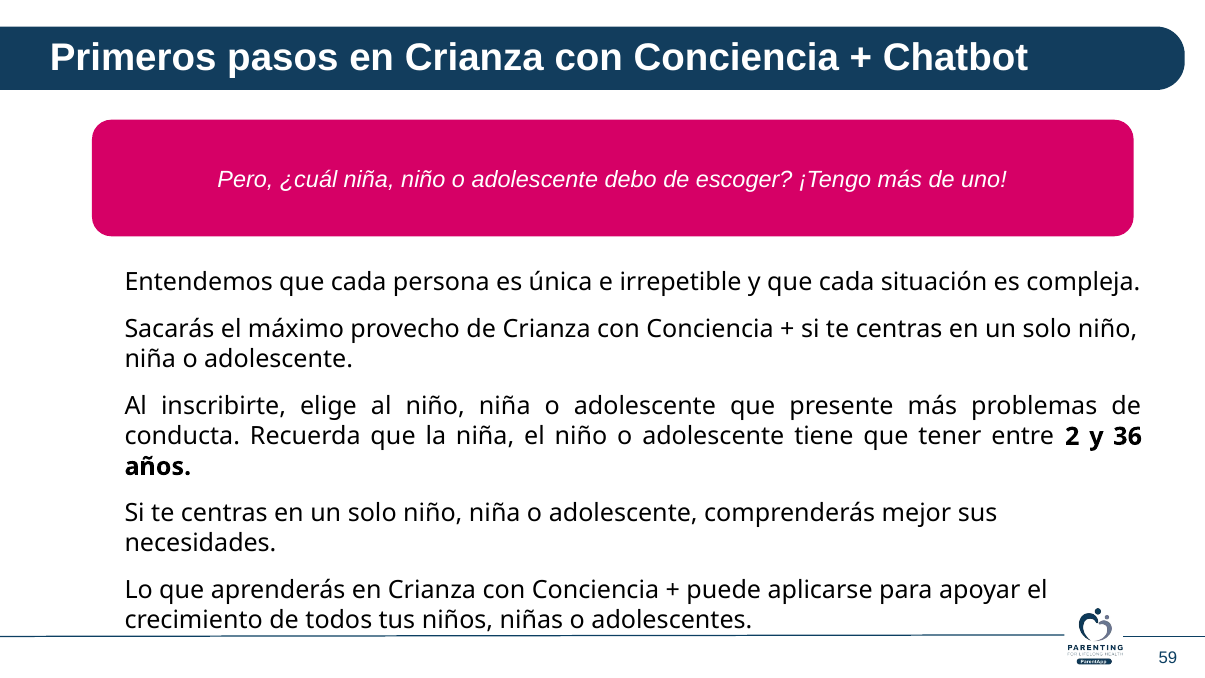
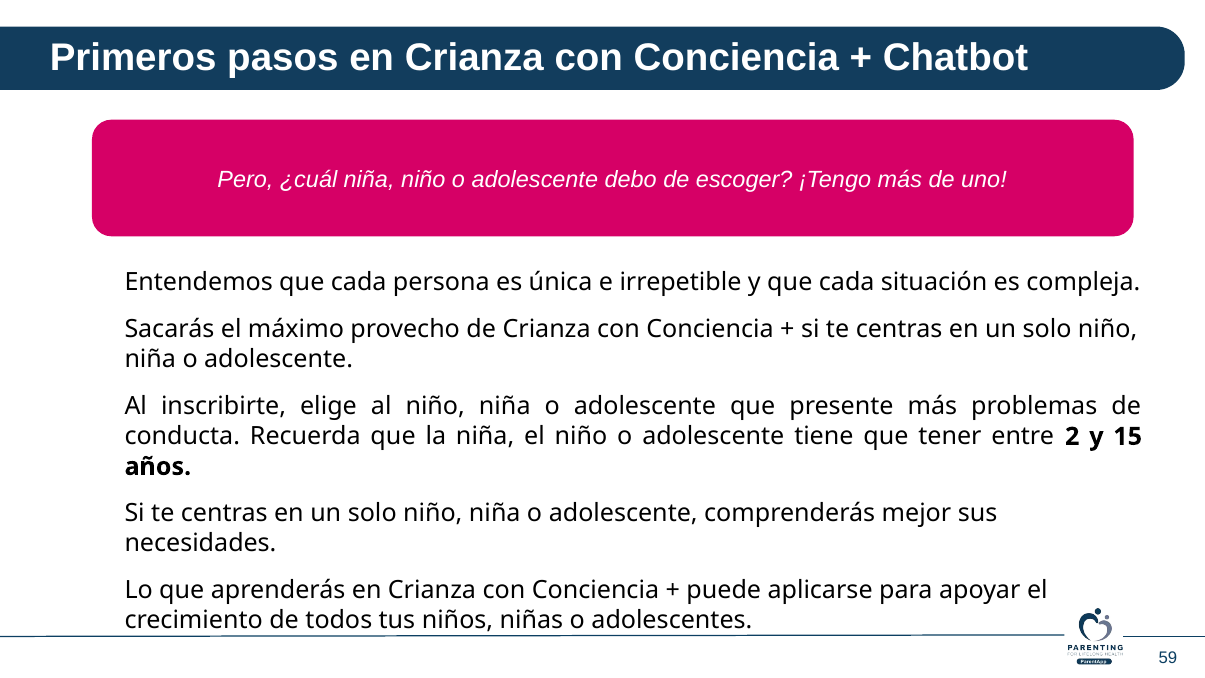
36: 36 -> 15
